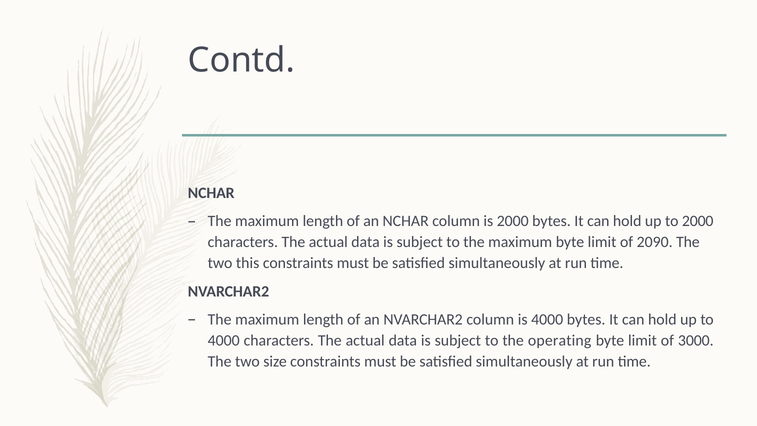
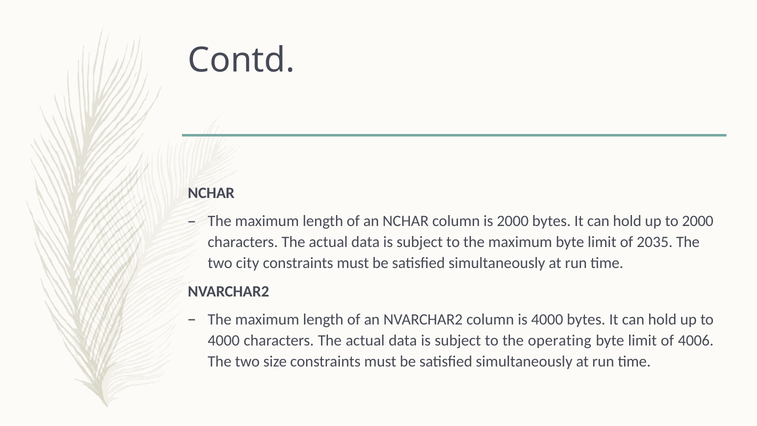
2090: 2090 -> 2035
this: this -> city
3000: 3000 -> 4006
